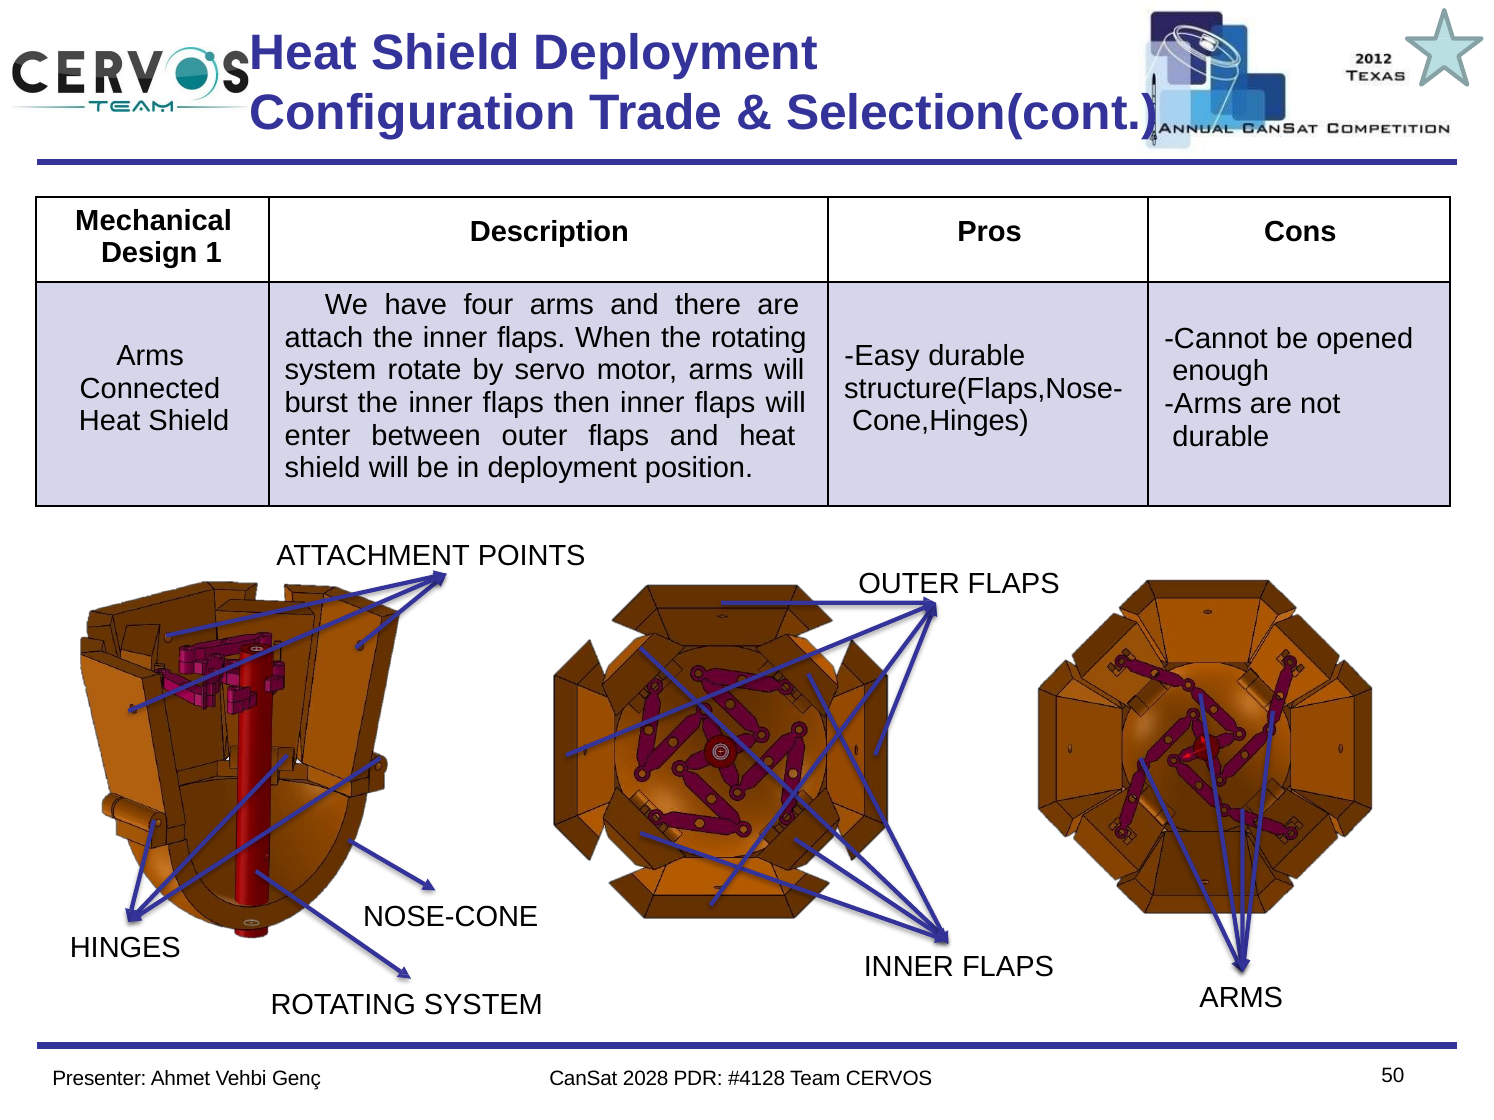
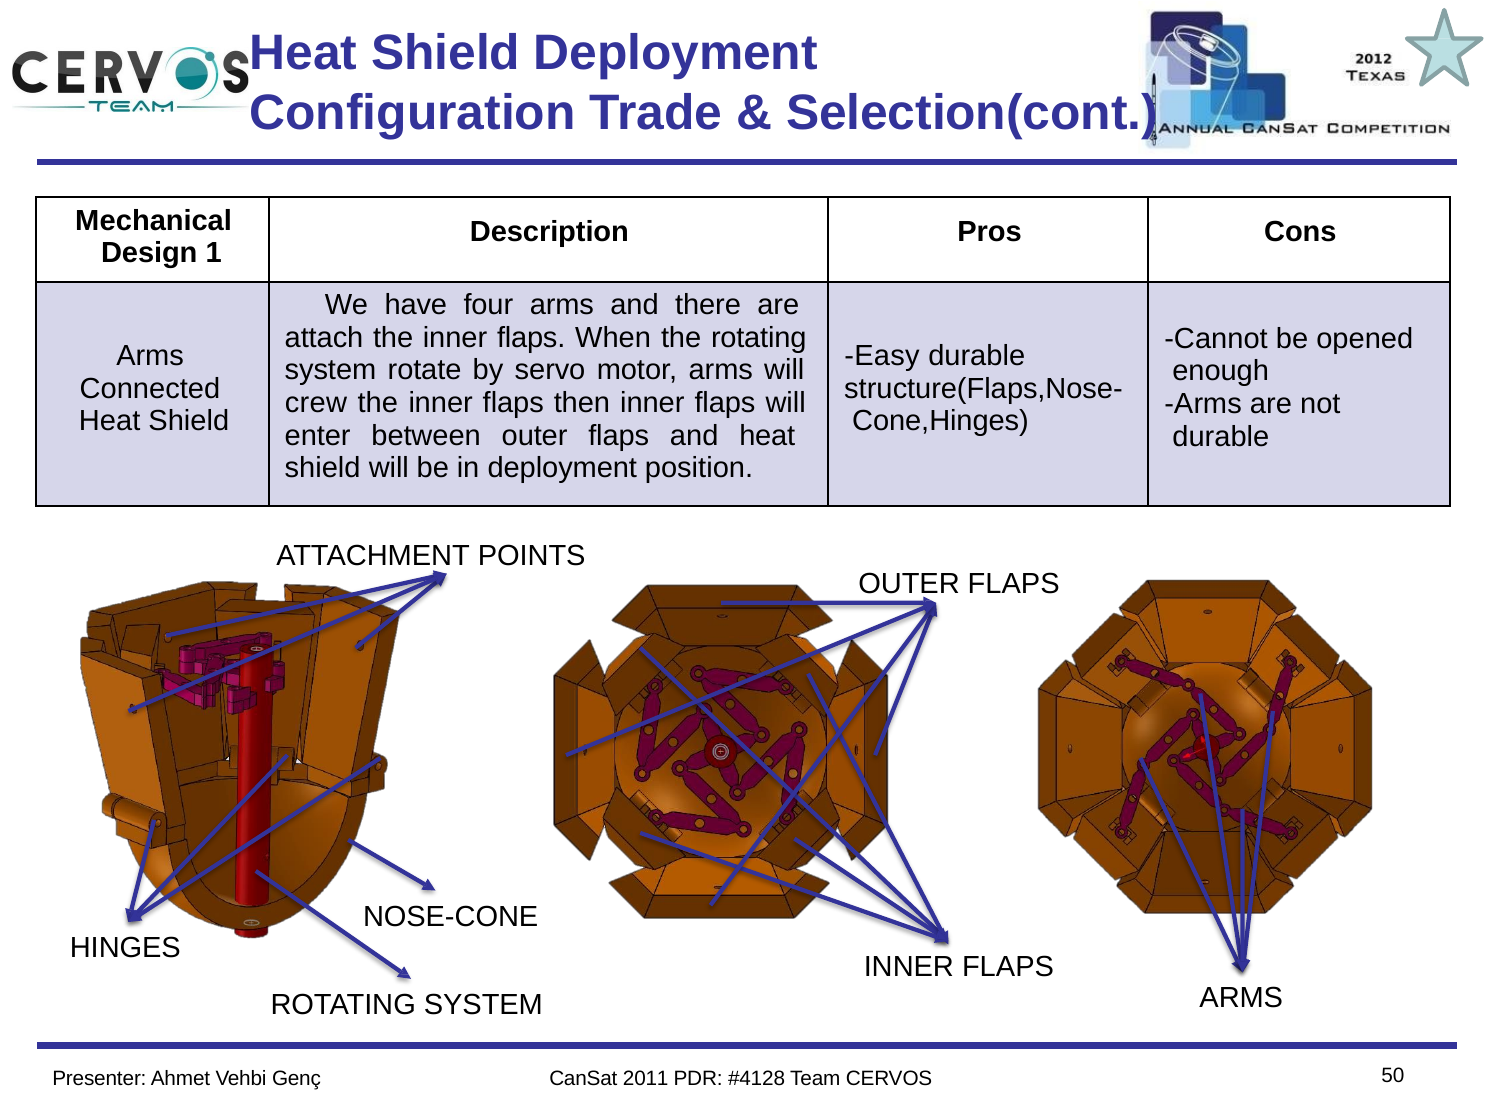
burst: burst -> crew
2028: 2028 -> 2011
